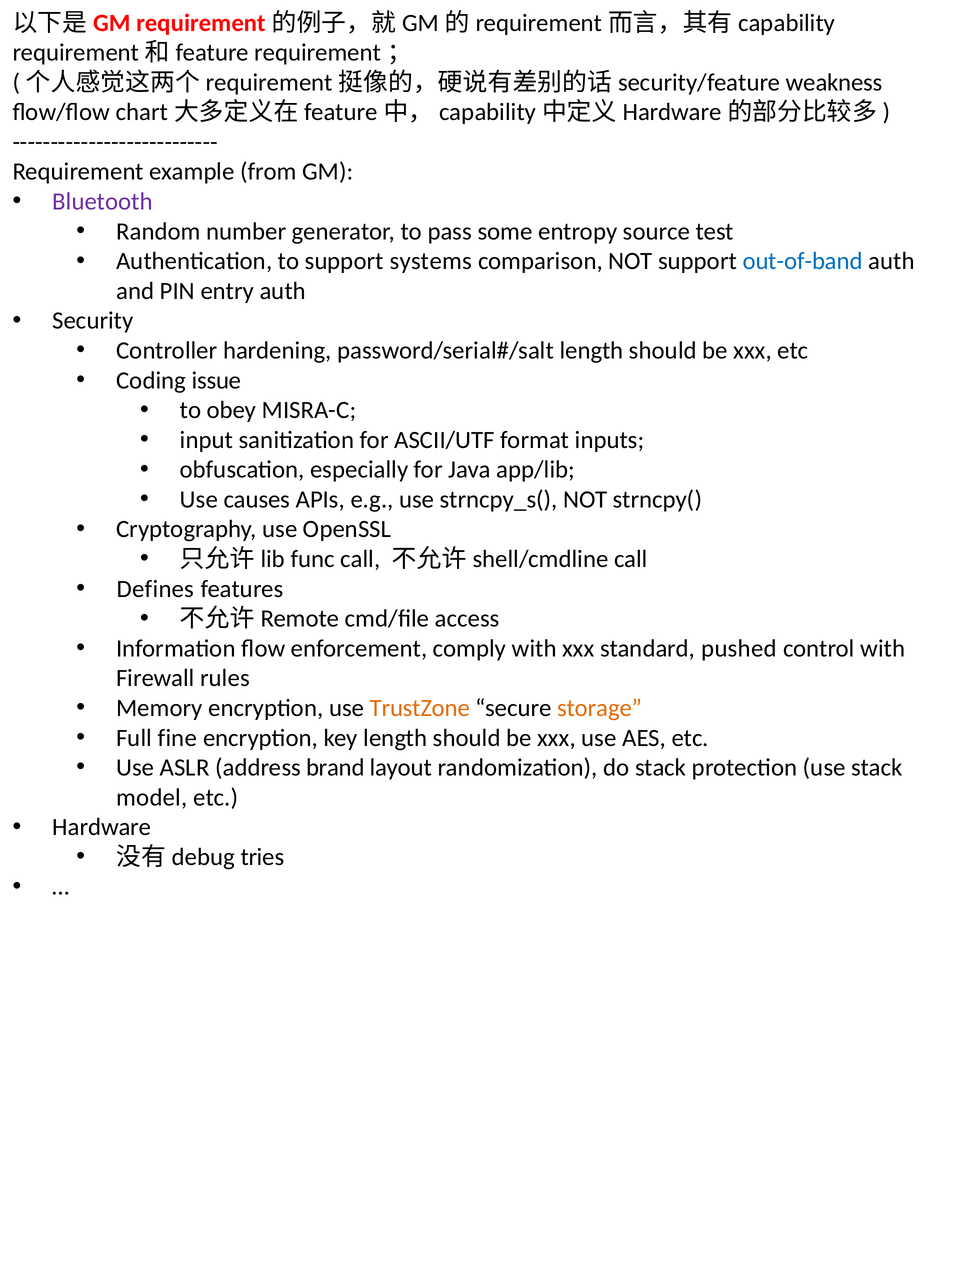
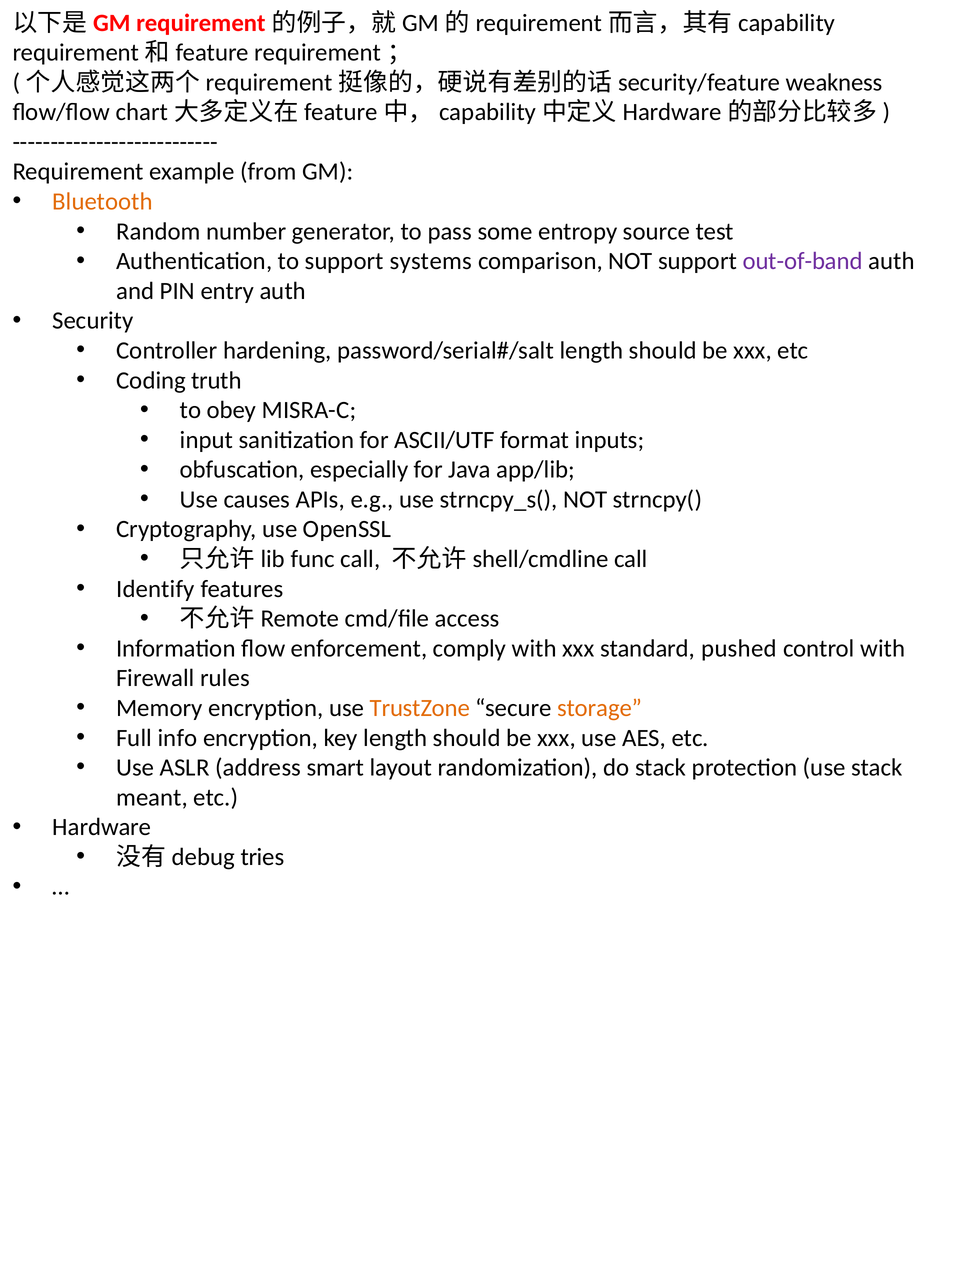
Bluetooth colour: purple -> orange
out-of-band colour: blue -> purple
issue: issue -> truth
Defines: Defines -> Identify
fine: fine -> info
brand: brand -> smart
model: model -> meant
